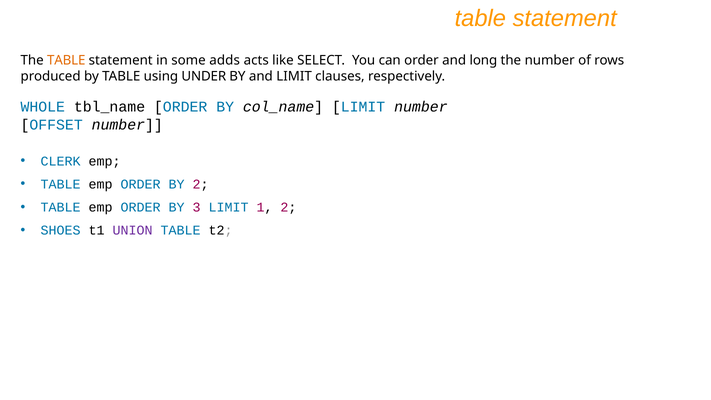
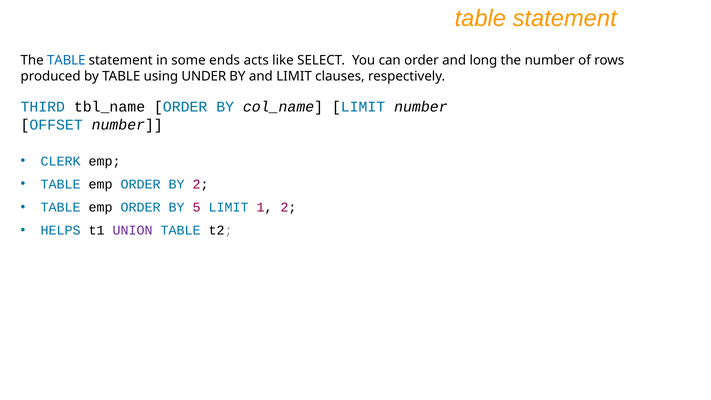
TABLE at (66, 60) colour: orange -> blue
adds: adds -> ends
WHOLE: WHOLE -> THIRD
3: 3 -> 5
SHOES: SHOES -> HELPS
